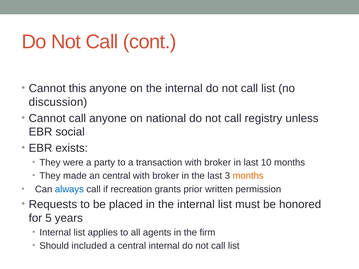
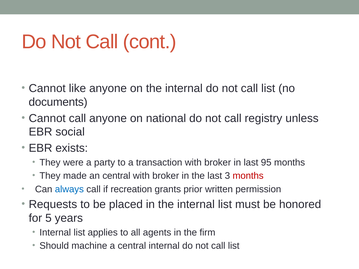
this: this -> like
discussion: discussion -> documents
10: 10 -> 95
months at (248, 176) colour: orange -> red
included: included -> machine
